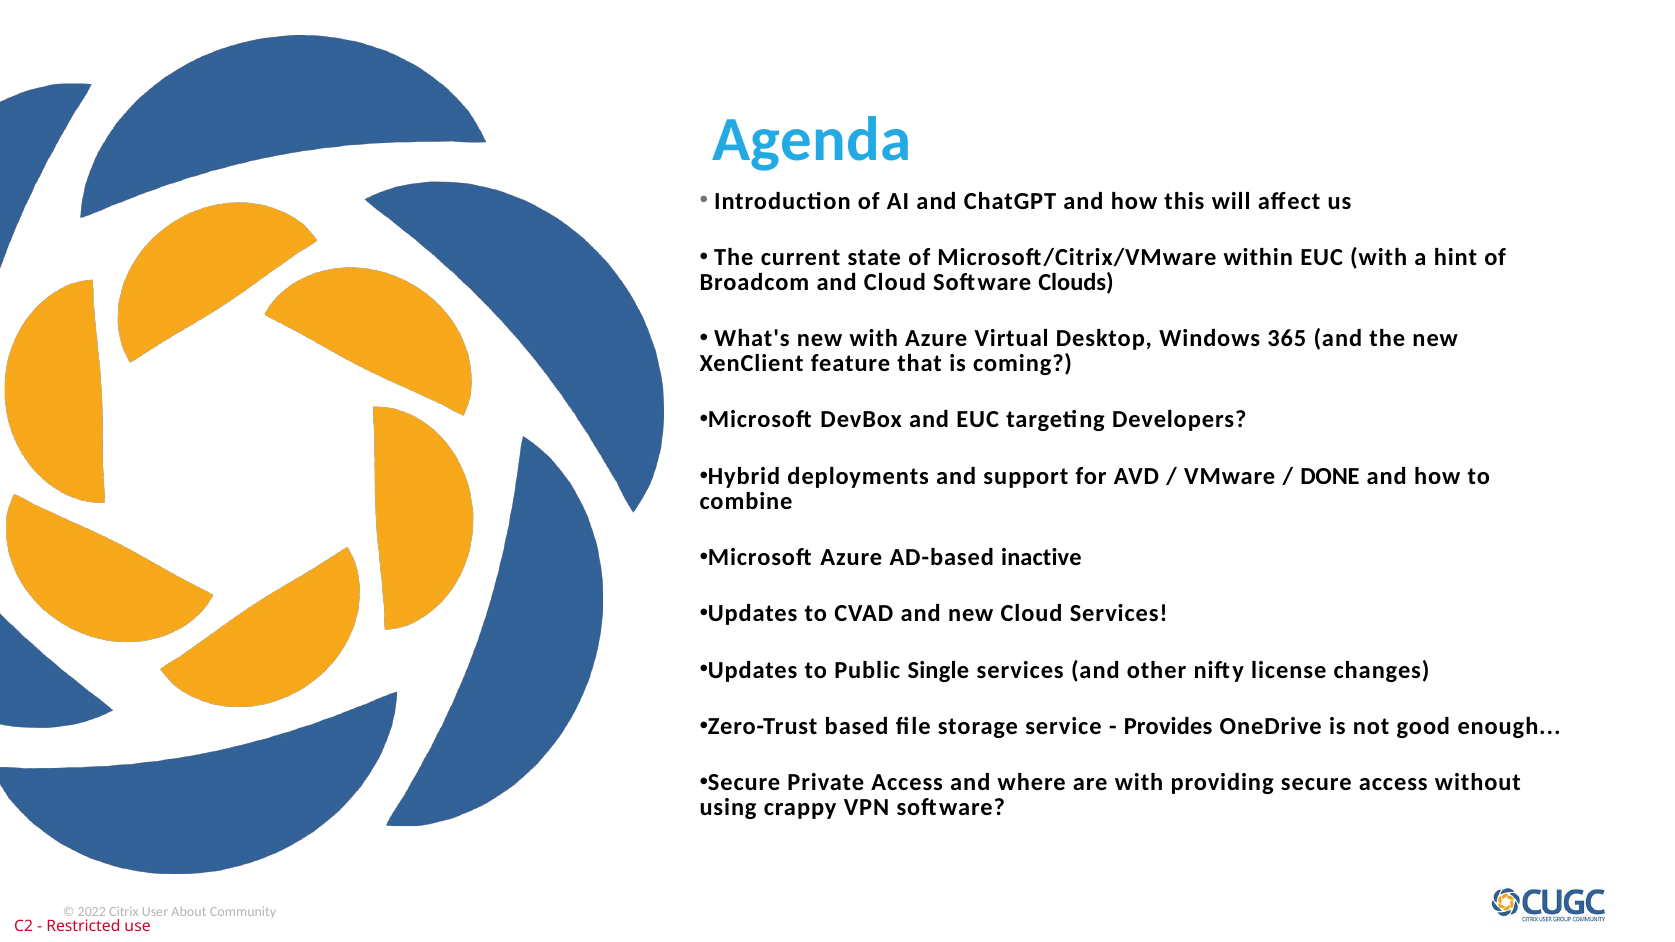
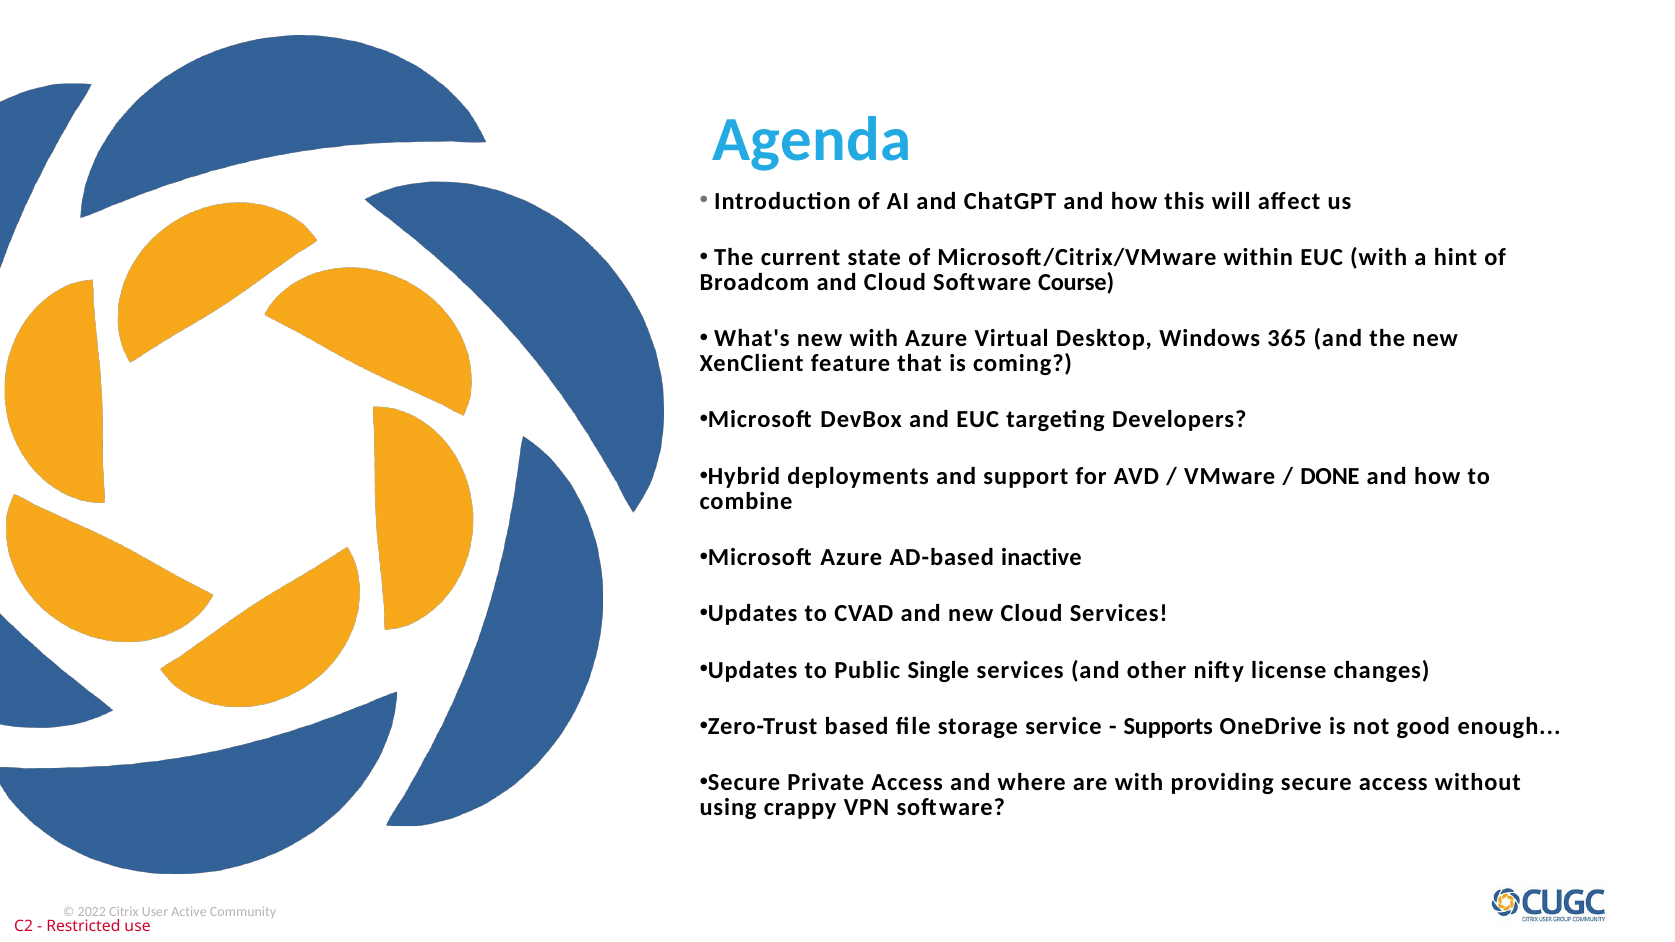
Clouds: Clouds -> Course
Provides: Provides -> Supports
About: About -> Active
